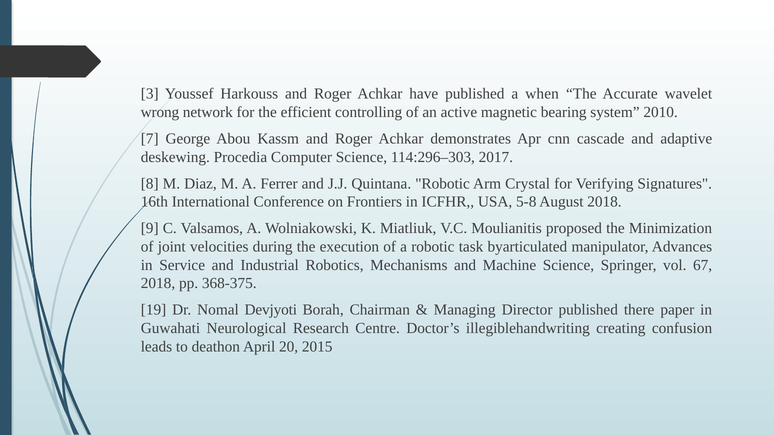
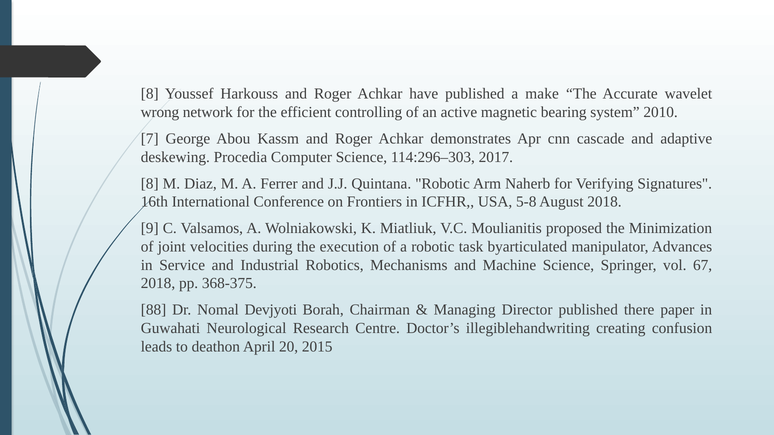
3 at (150, 94): 3 -> 8
when: when -> make
Crystal: Crystal -> Naherb
19: 19 -> 88
